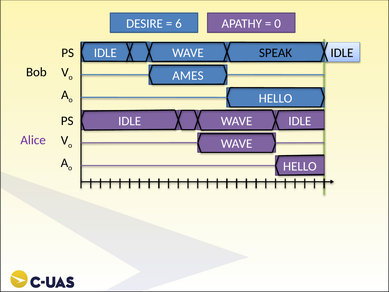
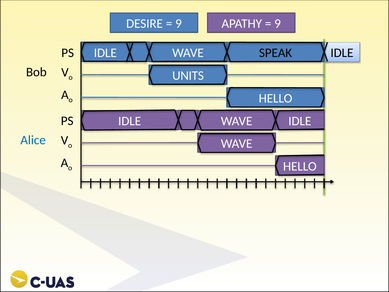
6 at (179, 24): 6 -> 9
0 at (278, 24): 0 -> 9
AMES: AMES -> UNITS
Alice colour: purple -> blue
